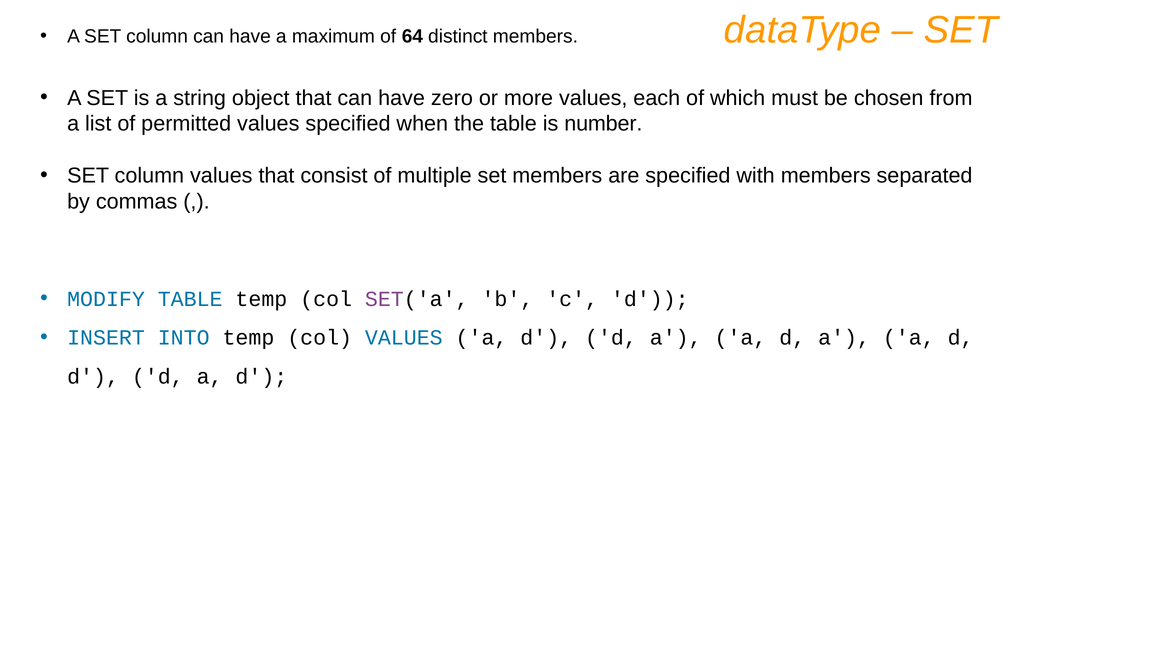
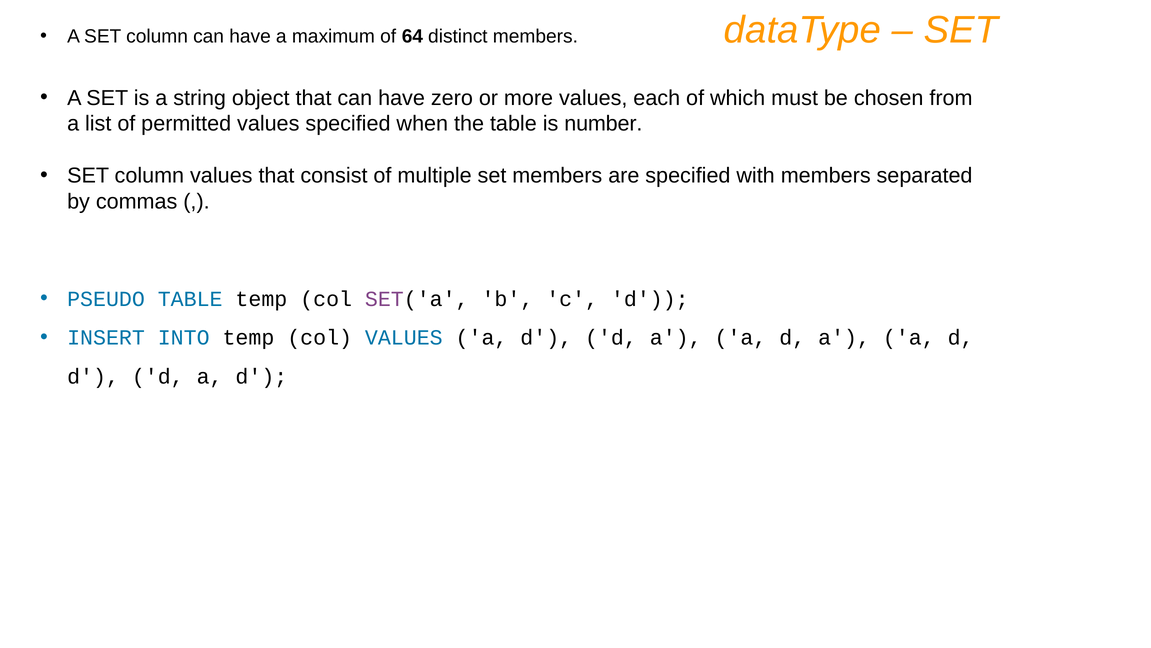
MODIFY: MODIFY -> PSEUDO
